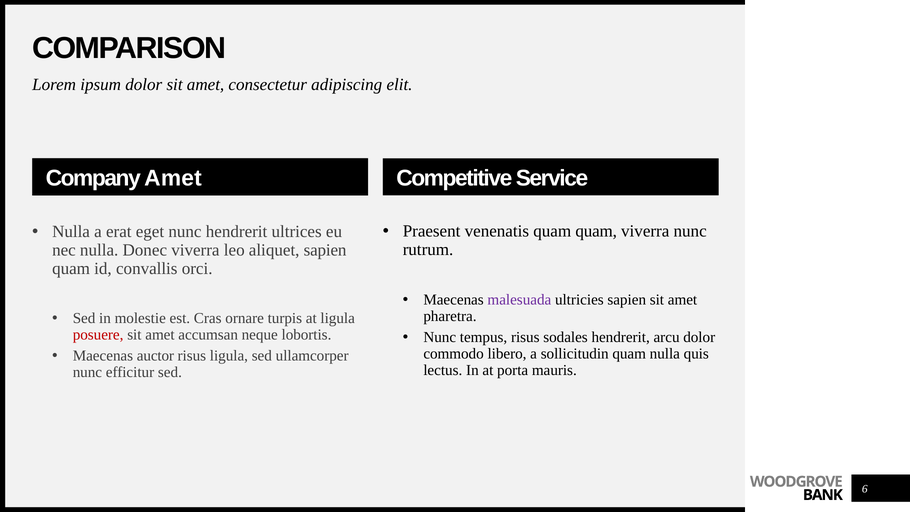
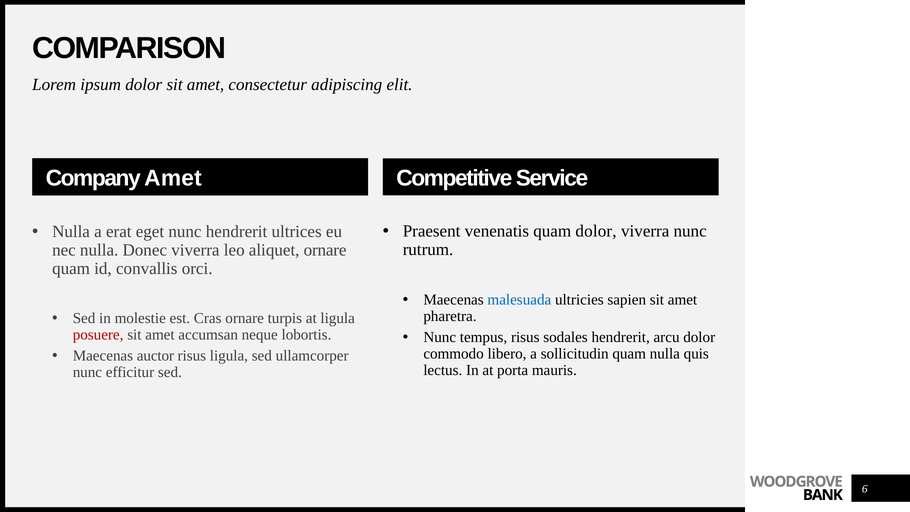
quam quam: quam -> dolor
aliquet sapien: sapien -> ornare
malesuada colour: purple -> blue
